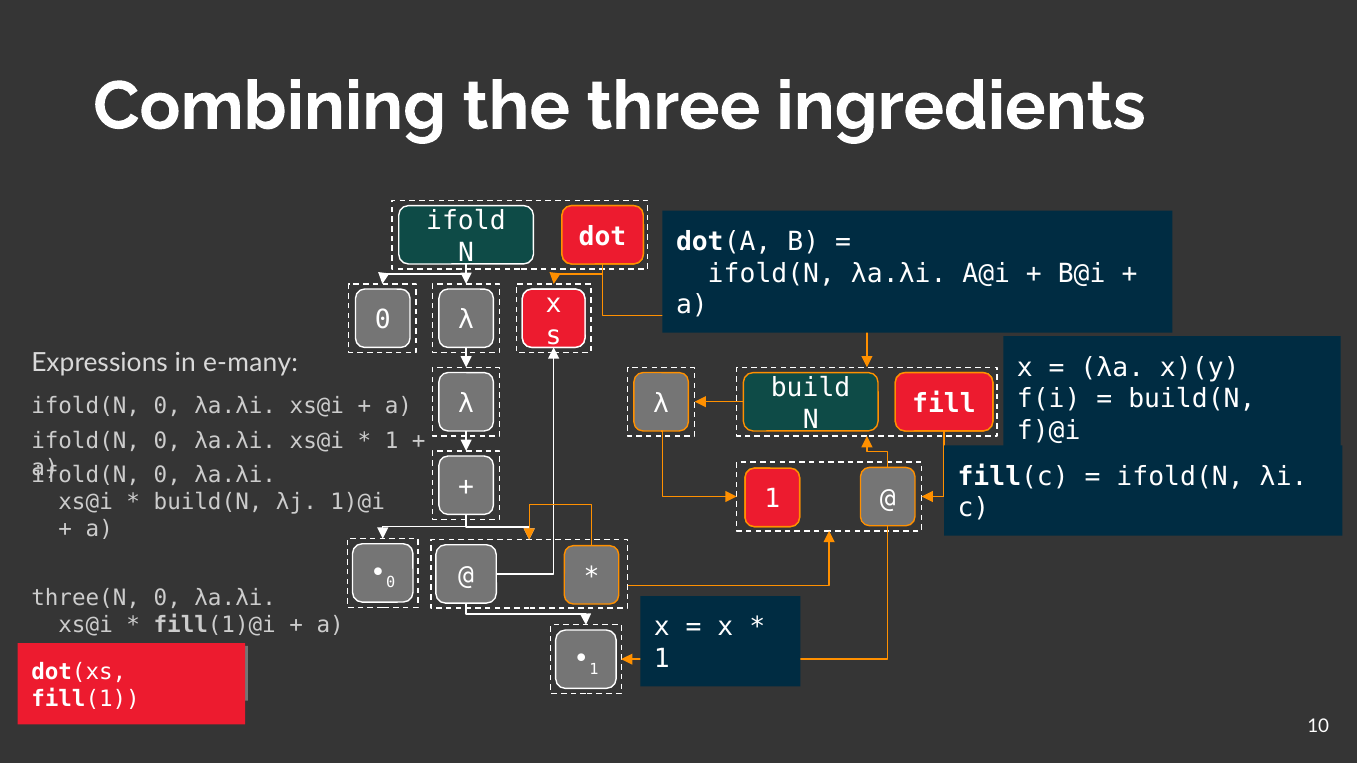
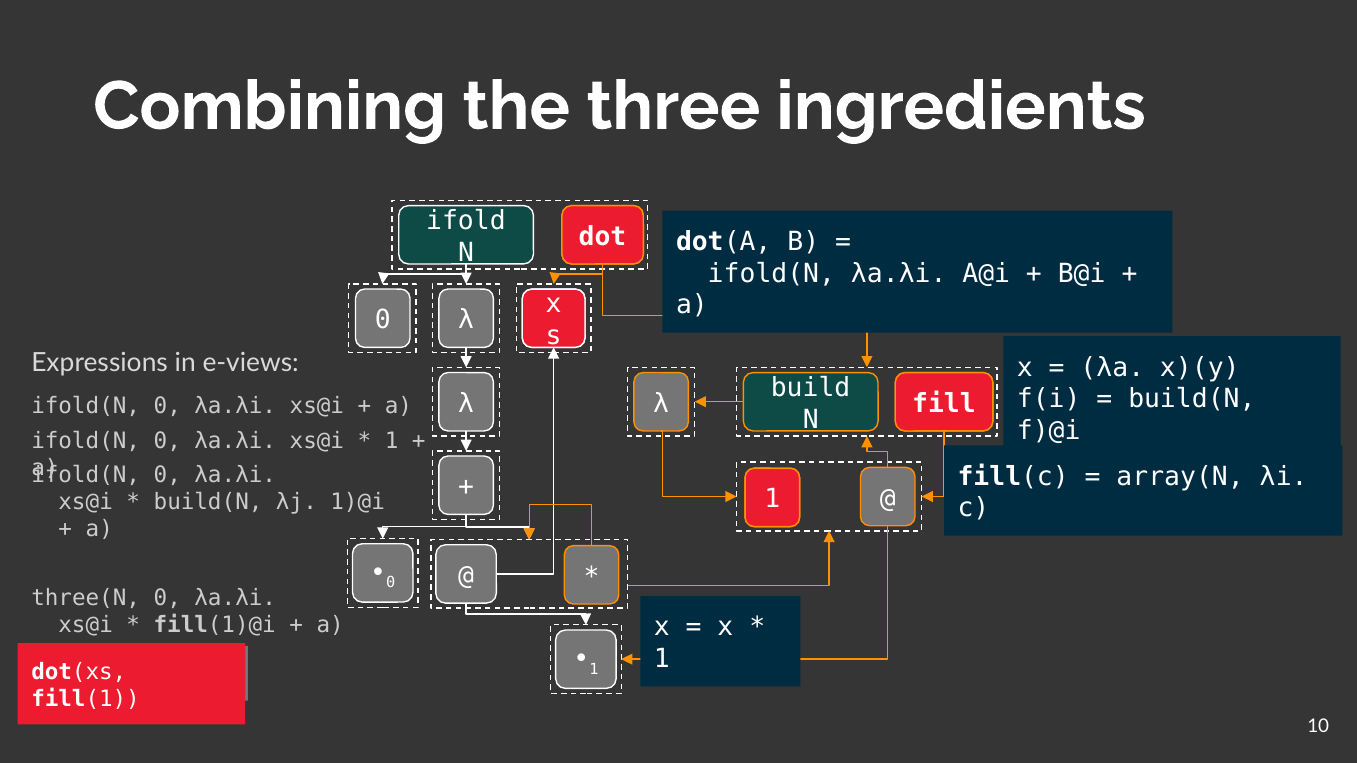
e-many: e-many -> e-views
ifold(N at (1180, 477): ifold(N -> array(N
